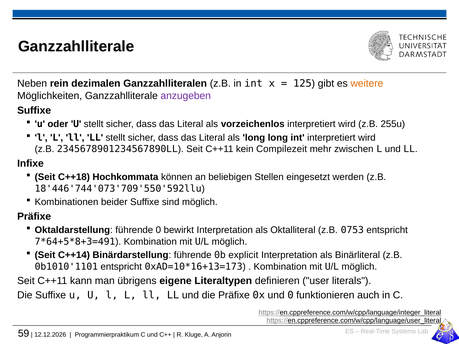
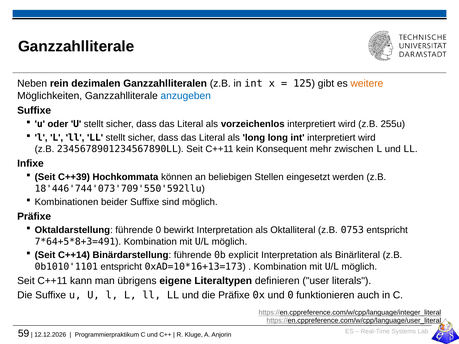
anzugeben colour: purple -> blue
Compilezeit: Compilezeit -> Konsequent
C++18: C++18 -> C++39
